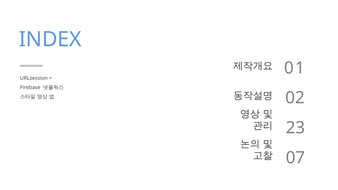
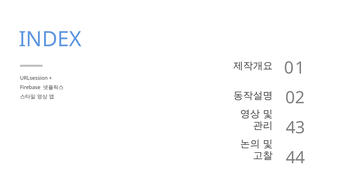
23: 23 -> 43
07: 07 -> 44
